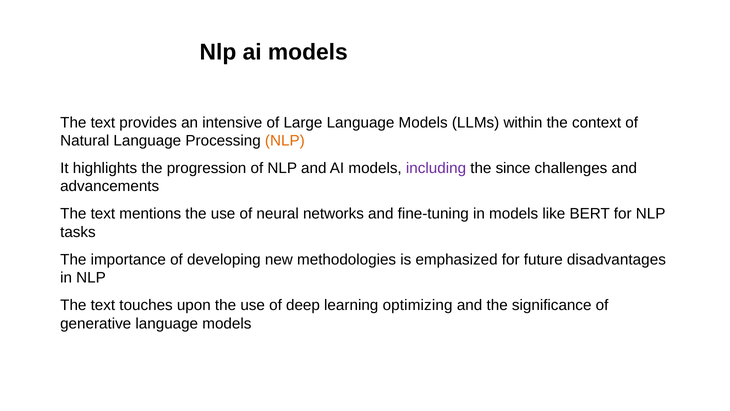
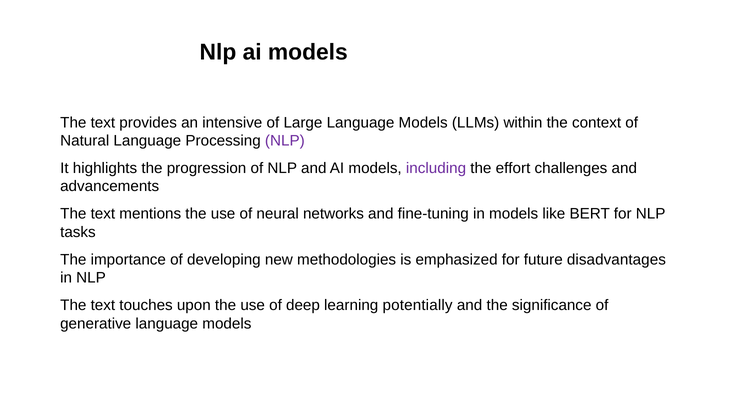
NLP at (285, 141) colour: orange -> purple
since: since -> effort
optimizing: optimizing -> potentially
